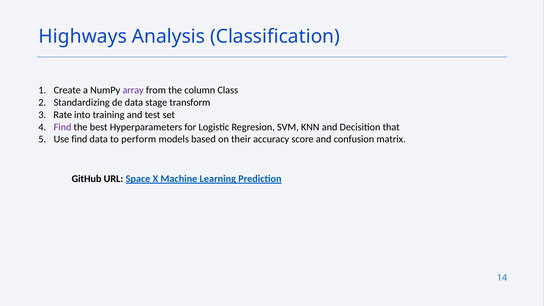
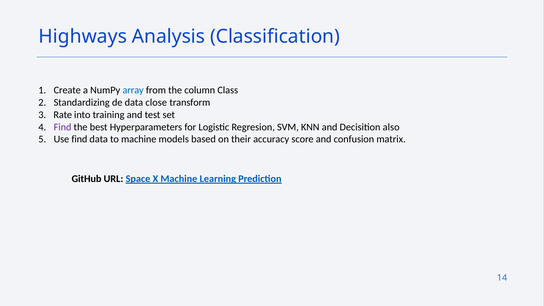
array colour: purple -> blue
stage: stage -> close
that: that -> also
to perform: perform -> machine
